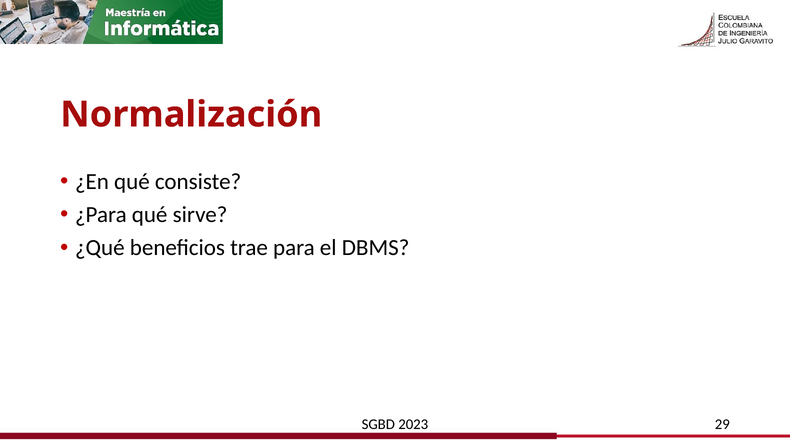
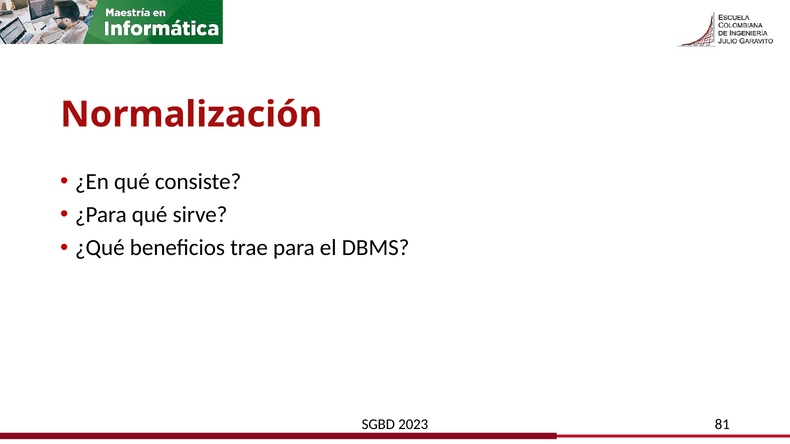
29: 29 -> 81
